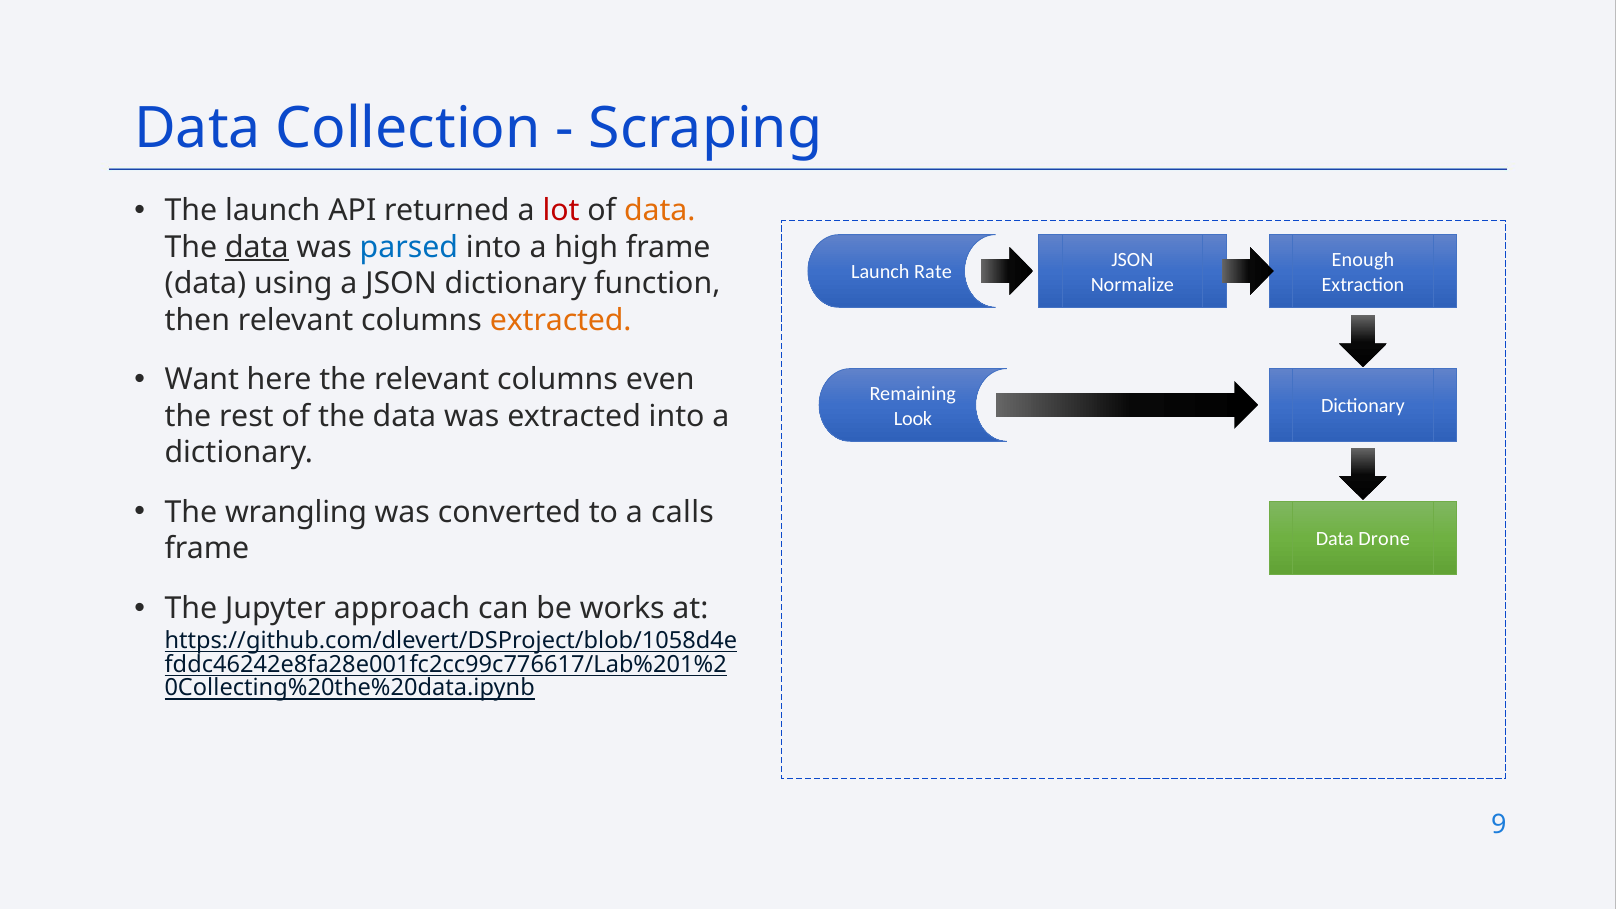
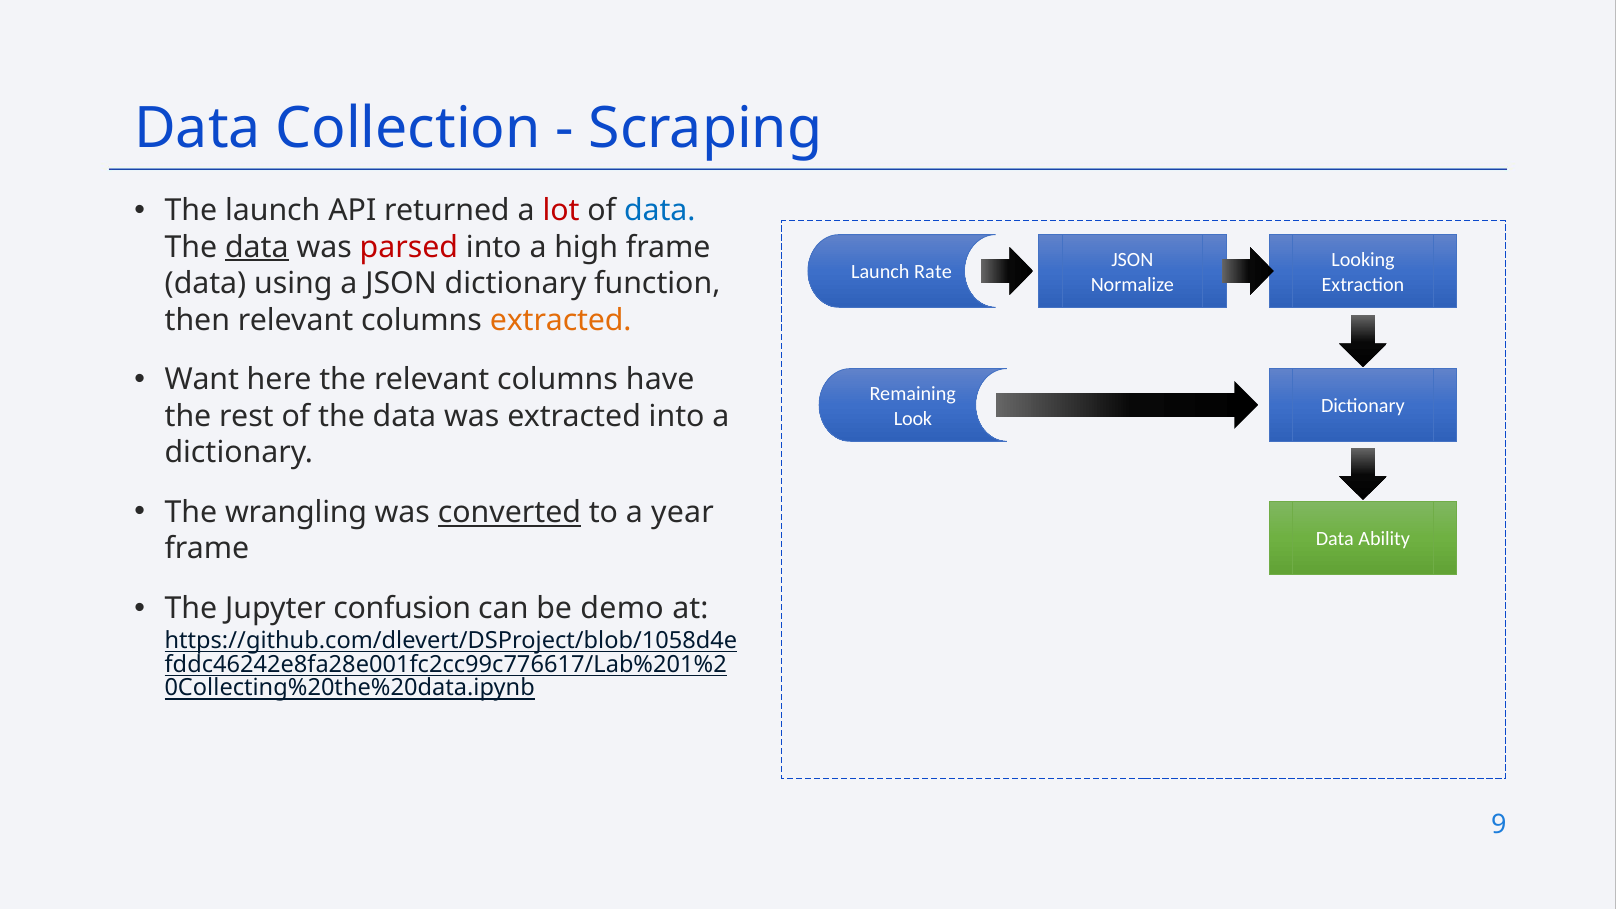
data at (660, 211) colour: orange -> blue
parsed colour: blue -> red
Enough: Enough -> Looking
even: even -> have
converted underline: none -> present
calls: calls -> year
Drone: Drone -> Ability
approach: approach -> confusion
works: works -> demo
